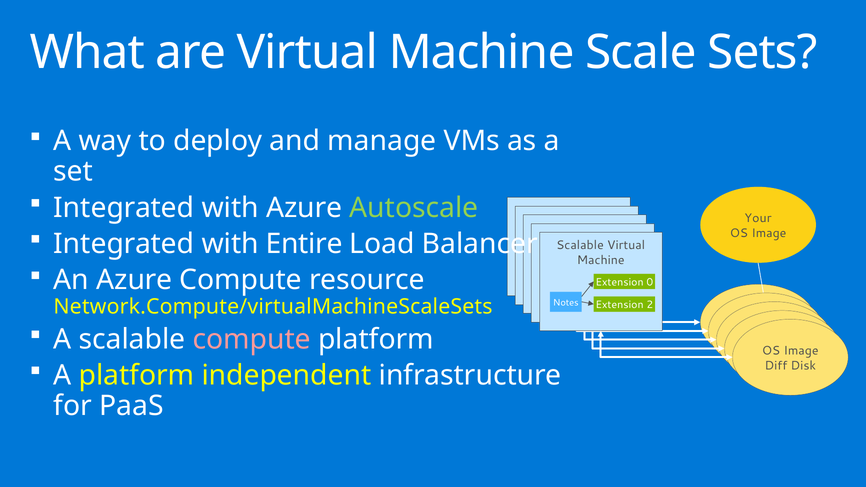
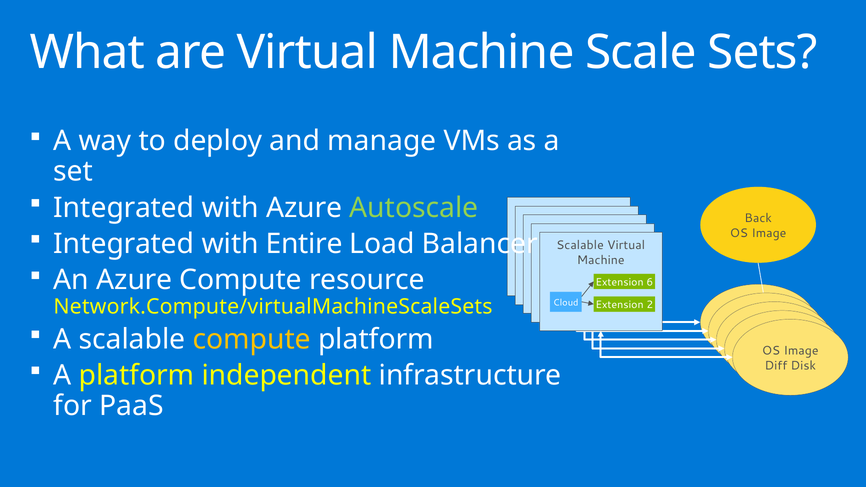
Your: Your -> Back
0: 0 -> 6
Notes: Notes -> Cloud
compute at (252, 339) colour: pink -> yellow
